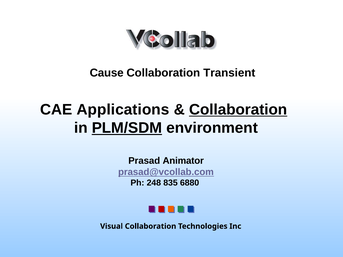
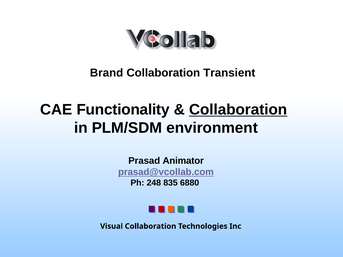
Cause: Cause -> Brand
Applications: Applications -> Functionality
PLM/SDM underline: present -> none
